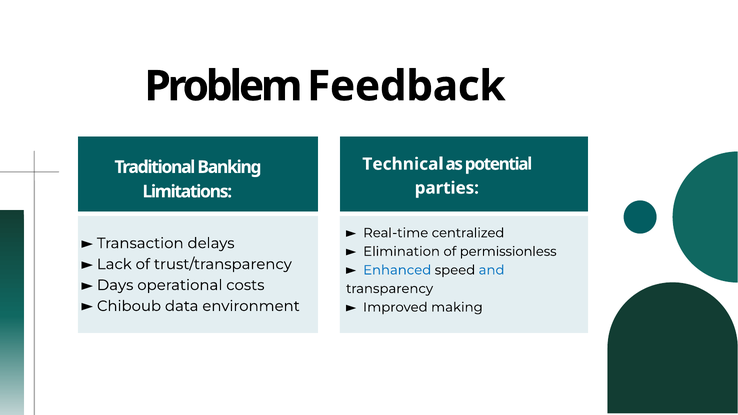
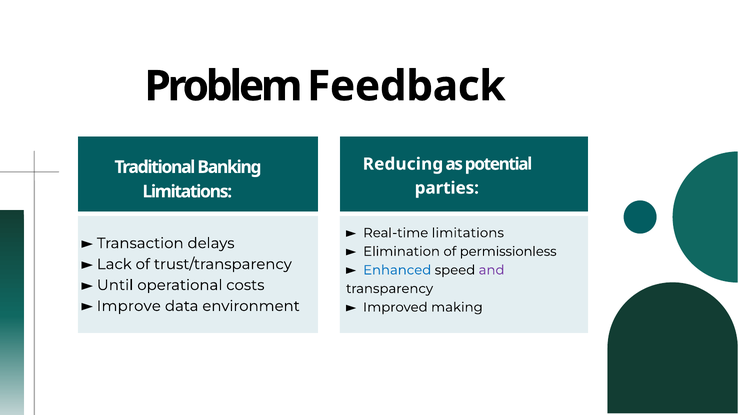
Technical: Technical -> Reducing
Real-time centralized: centralized -> limitations
and colour: blue -> purple
Days: Days -> Until
Chiboub: Chiboub -> Improve
